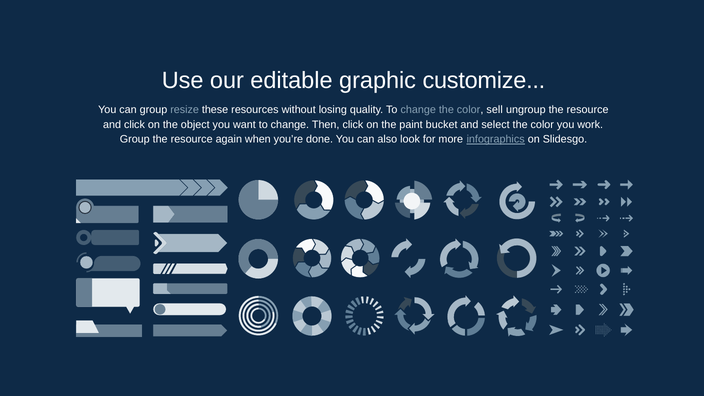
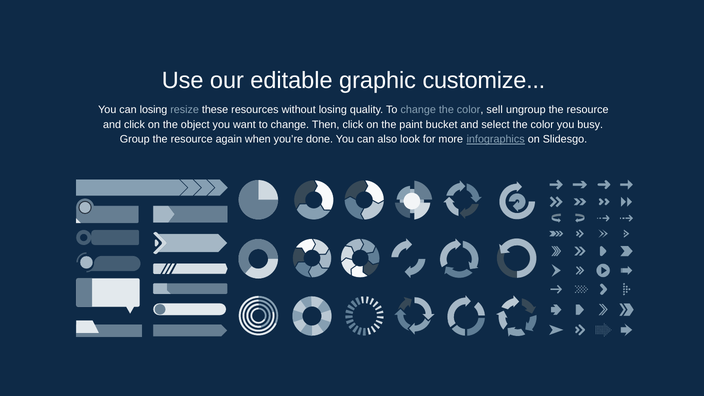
can group: group -> losing
work: work -> busy
